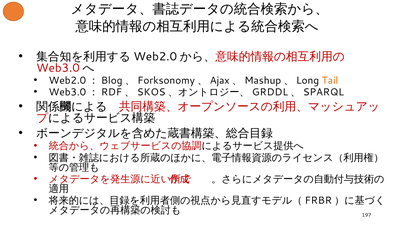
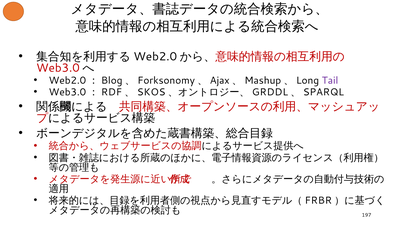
Tail colour: orange -> purple
